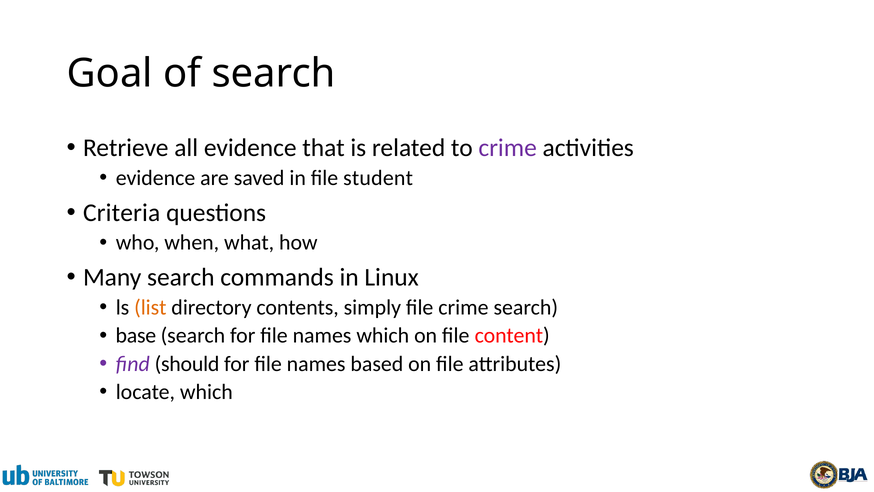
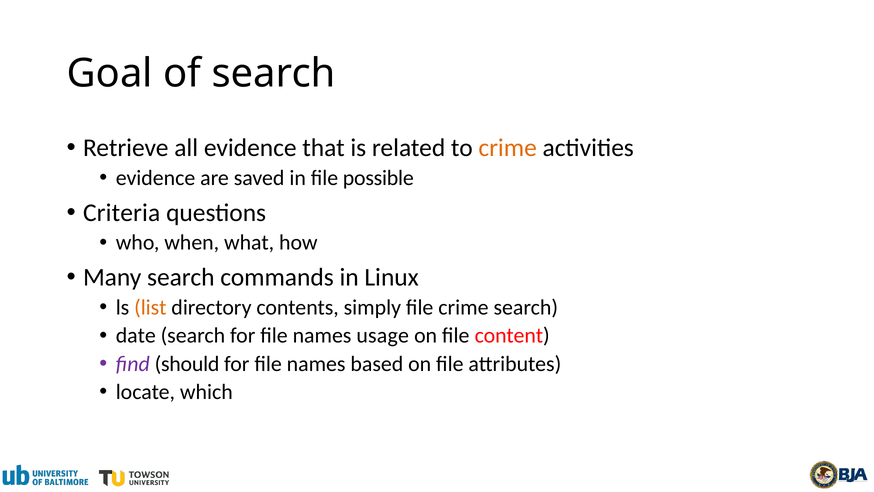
crime at (508, 148) colour: purple -> orange
student: student -> possible
base: base -> date
names which: which -> usage
